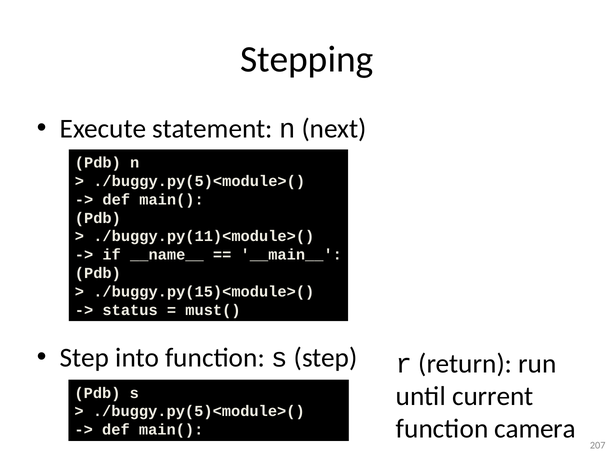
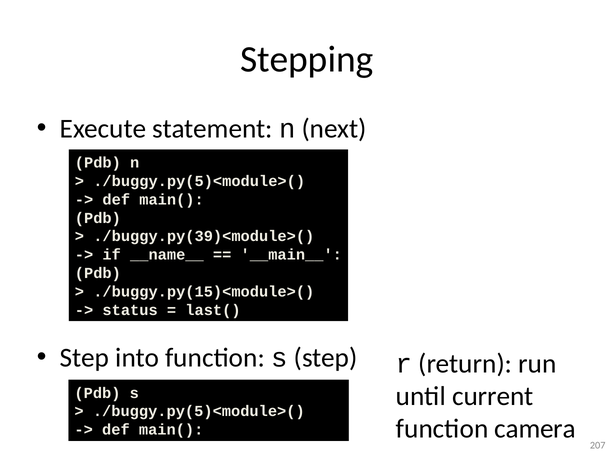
./buggy.py(11)<module>(: ./buggy.py(11)<module>( -> ./buggy.py(39)<module>(
must(: must( -> last(
